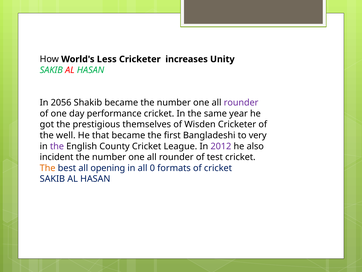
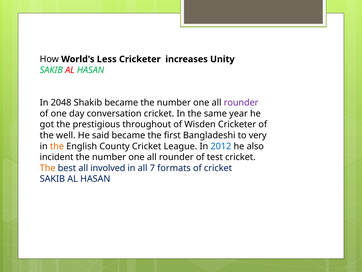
2056: 2056 -> 2048
performance: performance -> conversation
themselves: themselves -> throughout
that: that -> said
the at (57, 146) colour: purple -> orange
2012 colour: purple -> blue
opening: opening -> involved
0: 0 -> 7
